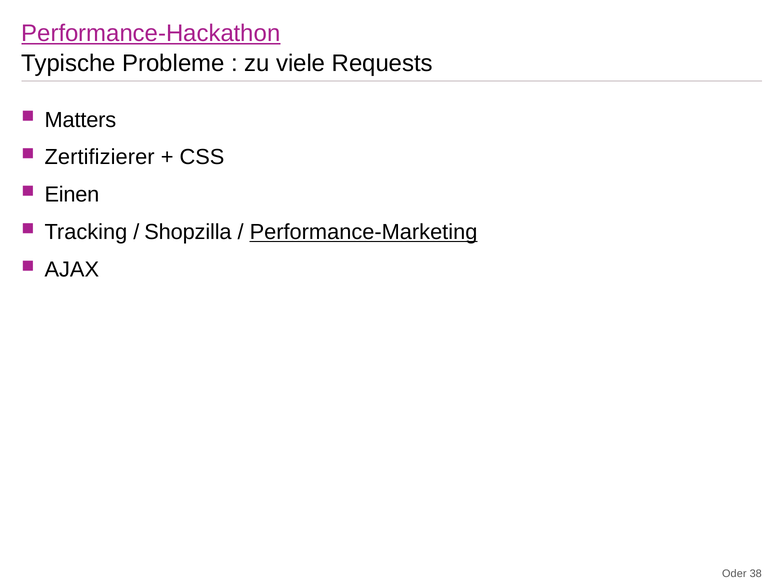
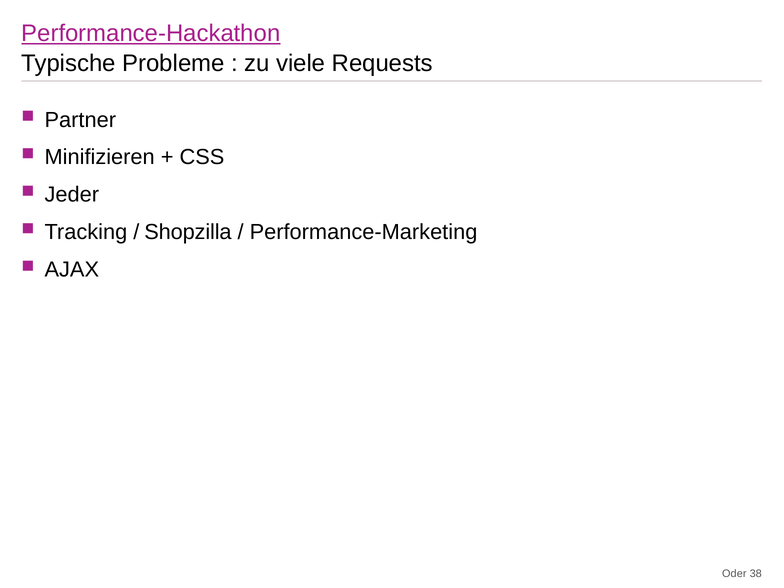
Matters: Matters -> Partner
Zertifizierer: Zertifizierer -> Minifizieren
Einen: Einen -> Jeder
Performance-Marketing underline: present -> none
